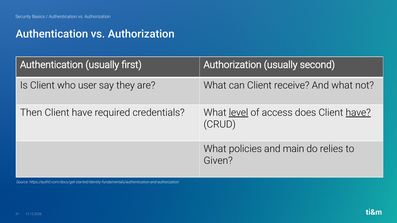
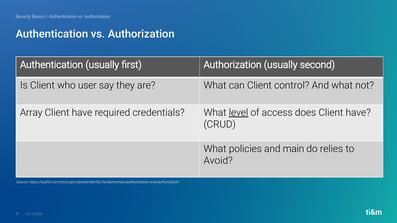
receive: receive -> control
Then: Then -> Array
have at (358, 113) underline: present -> none
Given: Given -> Avoid
